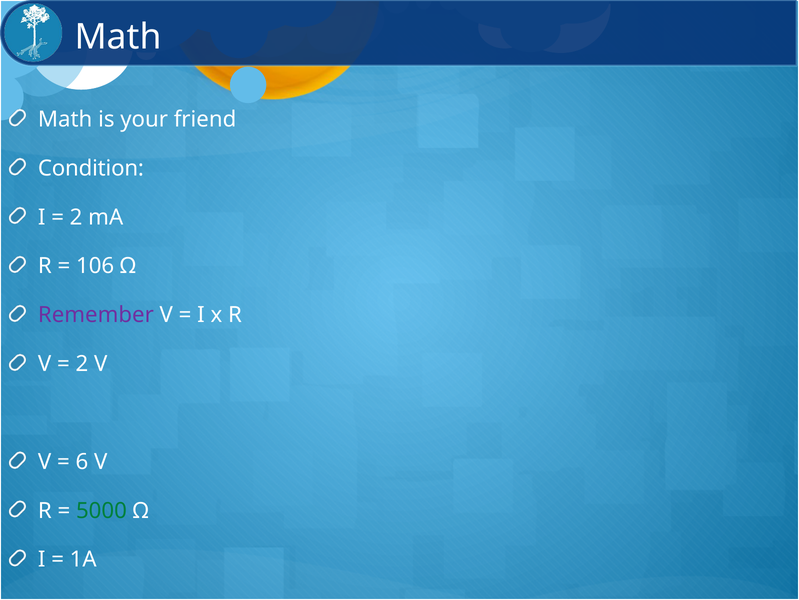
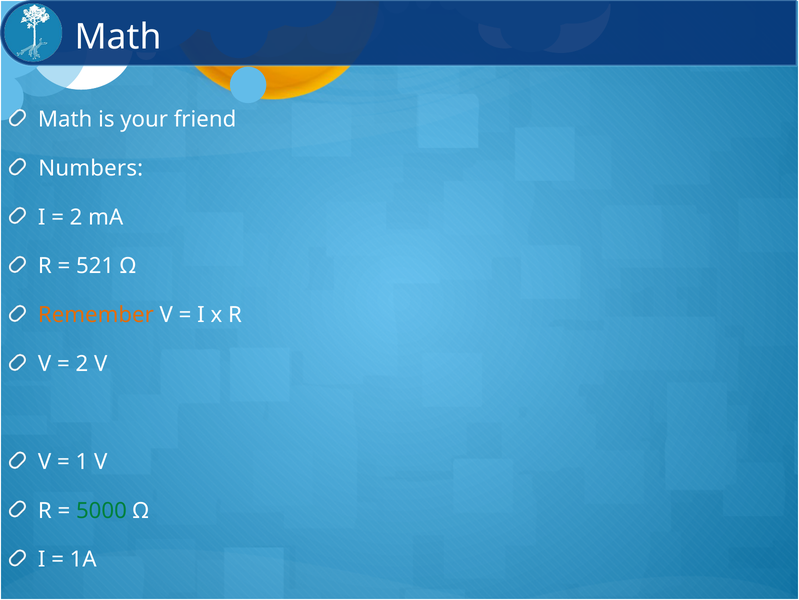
Condition: Condition -> Numbers
106: 106 -> 521
Remember colour: purple -> orange
6: 6 -> 1
